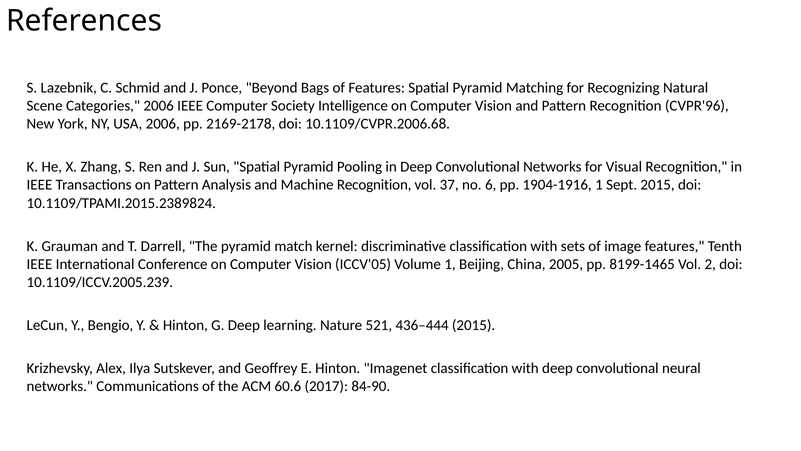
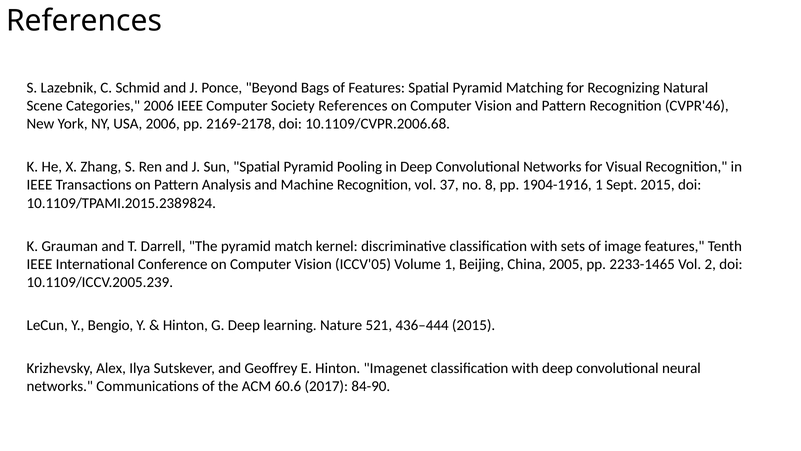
Society Intelligence: Intelligence -> References
CVPR'96: CVPR'96 -> CVPR'46
6: 6 -> 8
8199-1465: 8199-1465 -> 2233-1465
